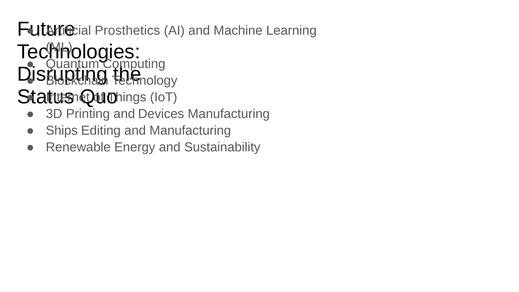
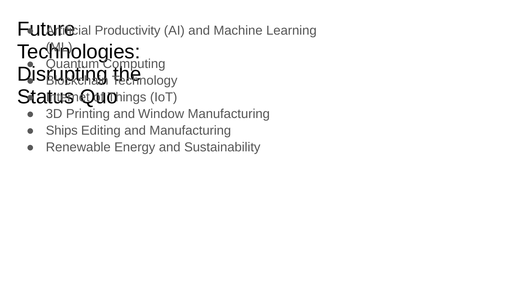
Prosthetics: Prosthetics -> Productivity
Devices: Devices -> Window
